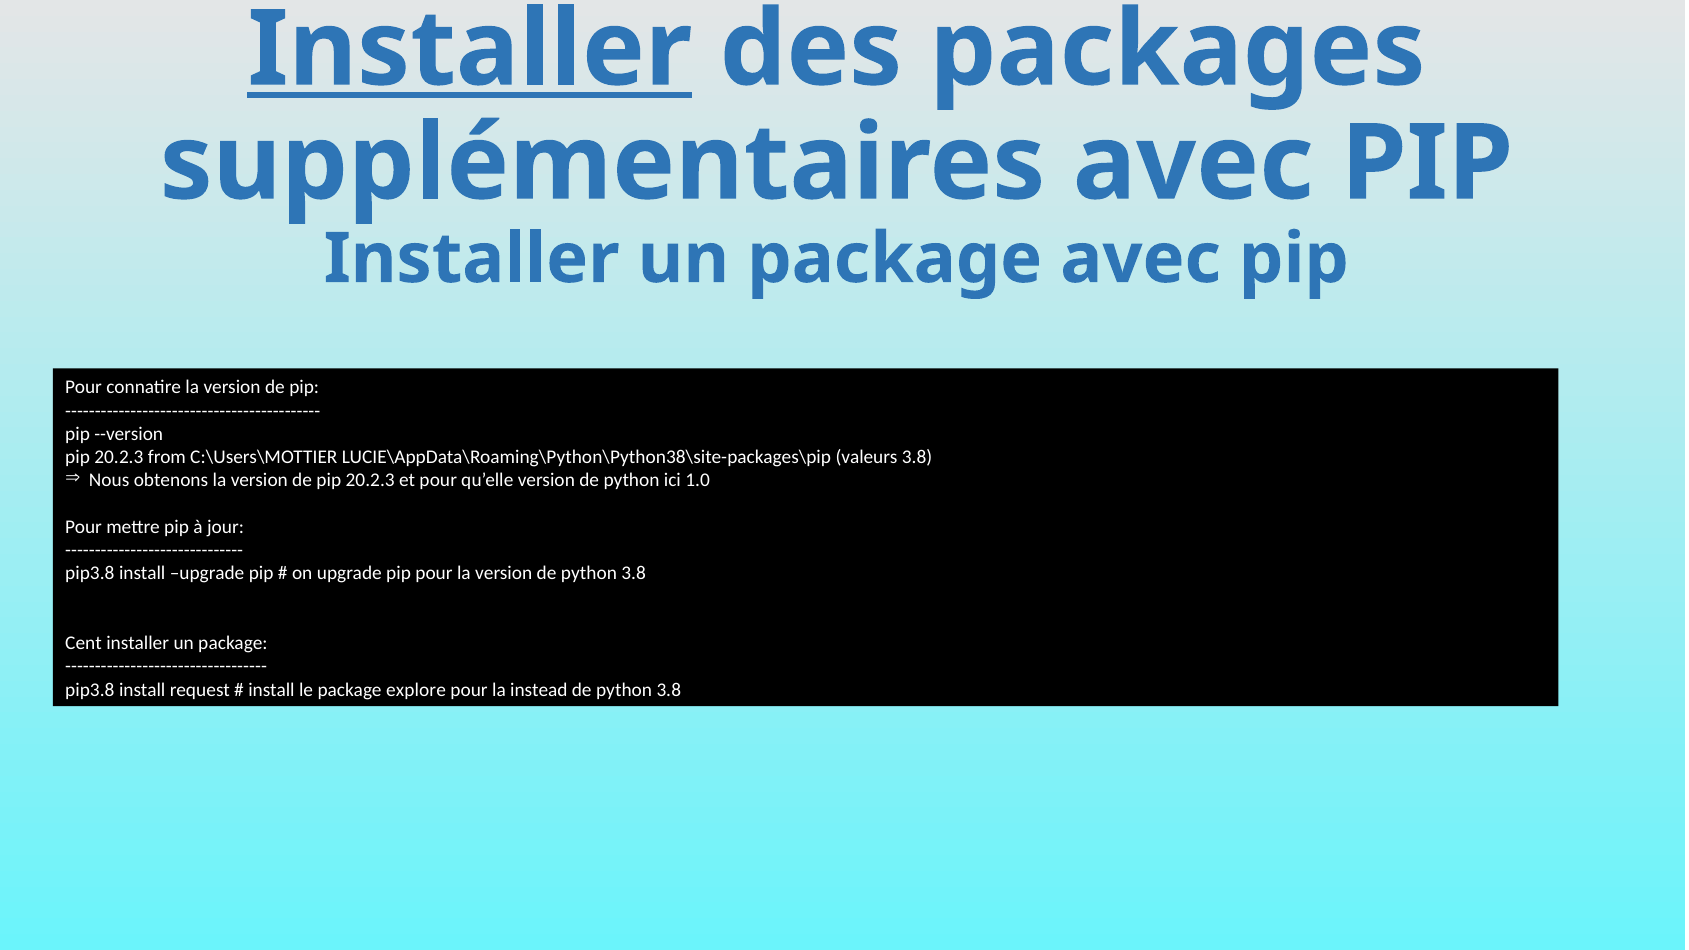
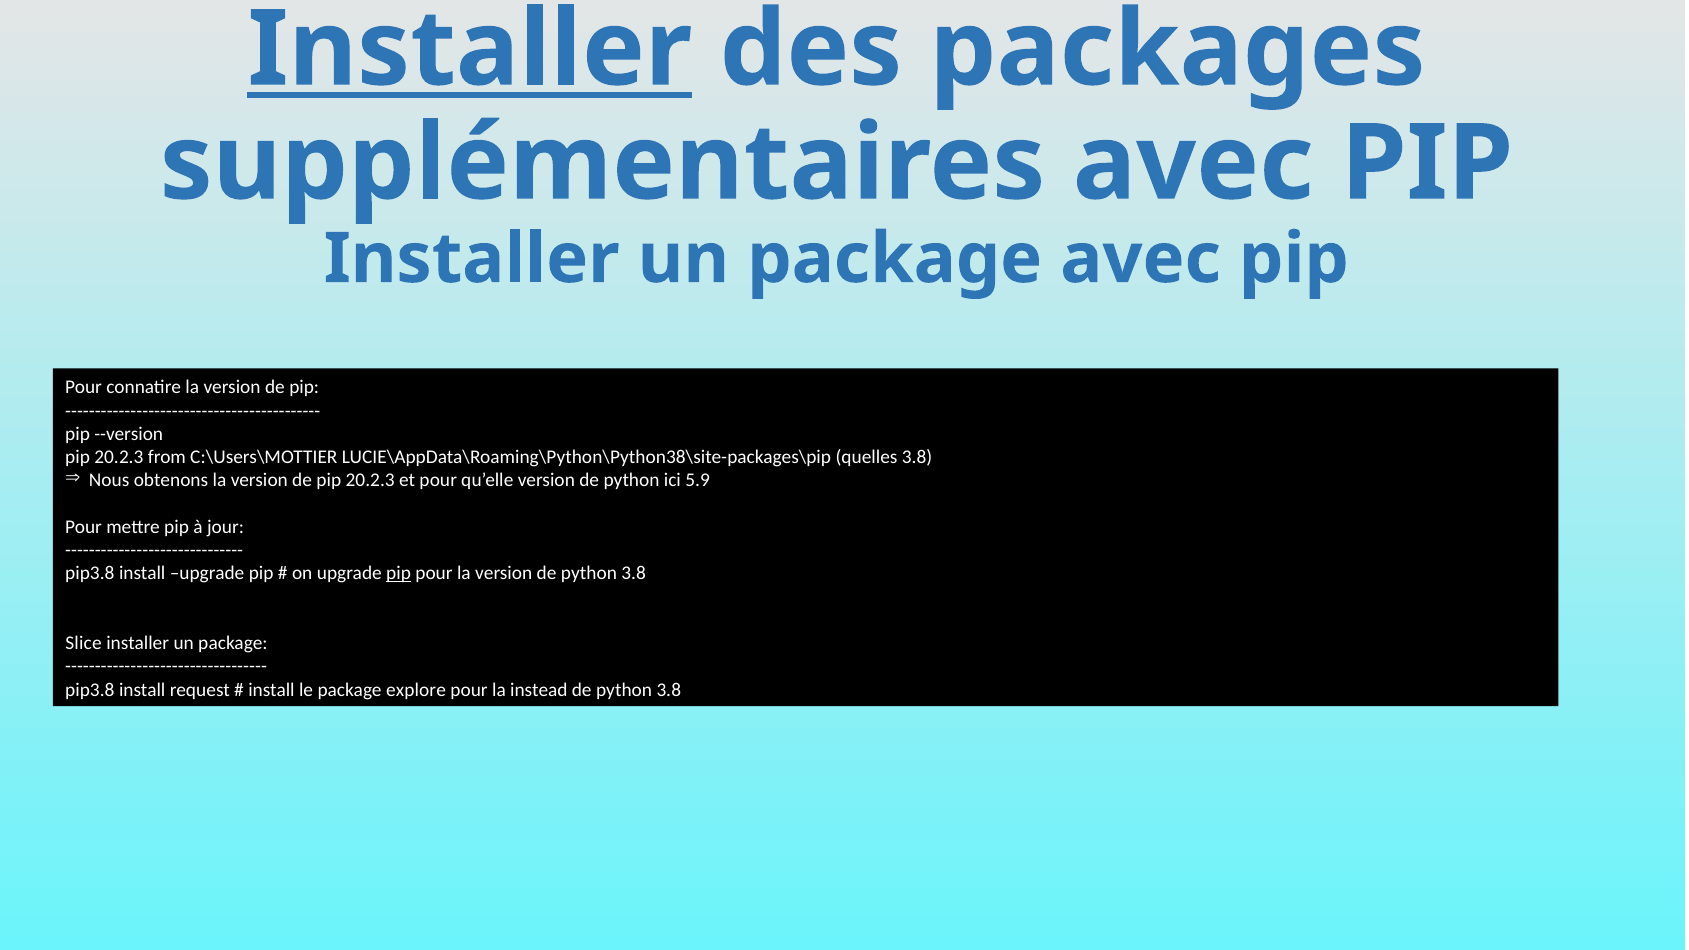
valeurs: valeurs -> quelles
1.0: 1.0 -> 5.9
pip at (399, 574) underline: none -> present
Cent: Cent -> Slice
